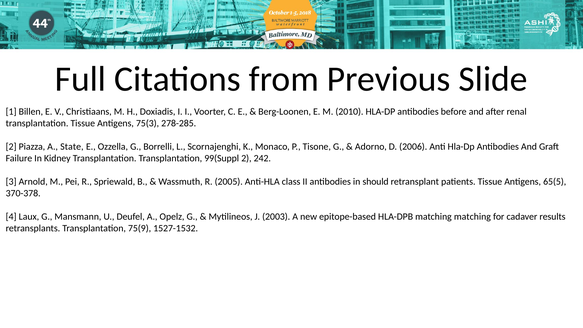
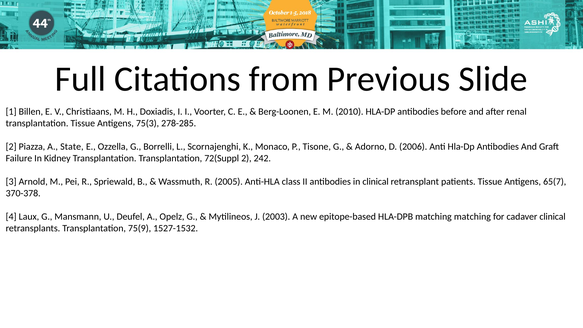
99(Suppl: 99(Suppl -> 72(Suppl
in should: should -> clinical
65(5: 65(5 -> 65(7
cadaver results: results -> clinical
